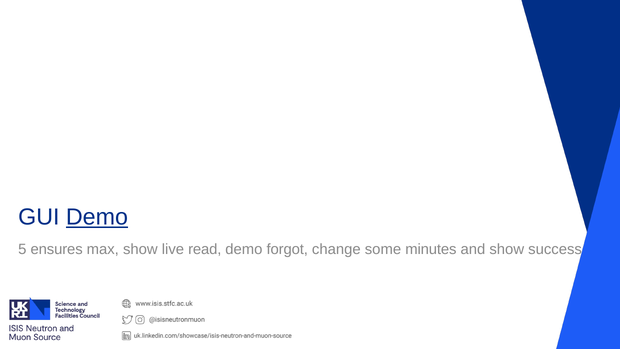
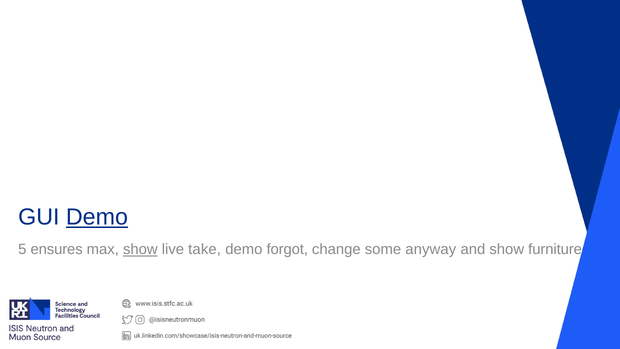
show at (140, 249) underline: none -> present
read: read -> take
minutes: minutes -> anyway
success: success -> furniture
